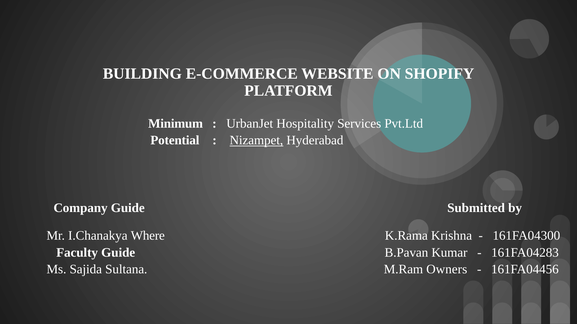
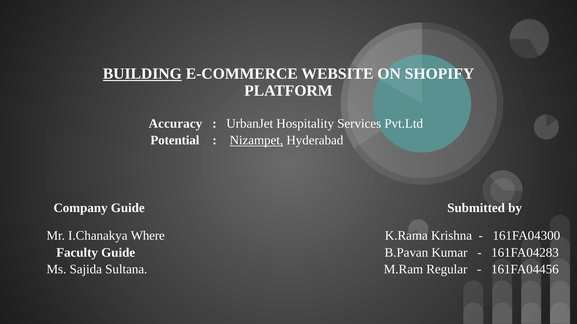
BUILDING underline: none -> present
Minimum: Minimum -> Accuracy
Owners: Owners -> Regular
